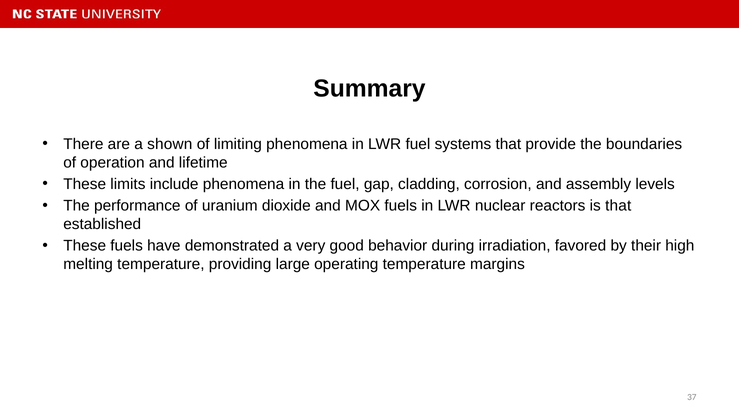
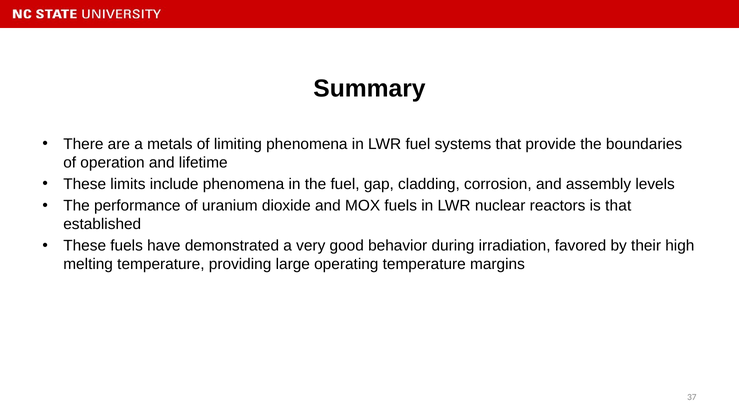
shown: shown -> metals
